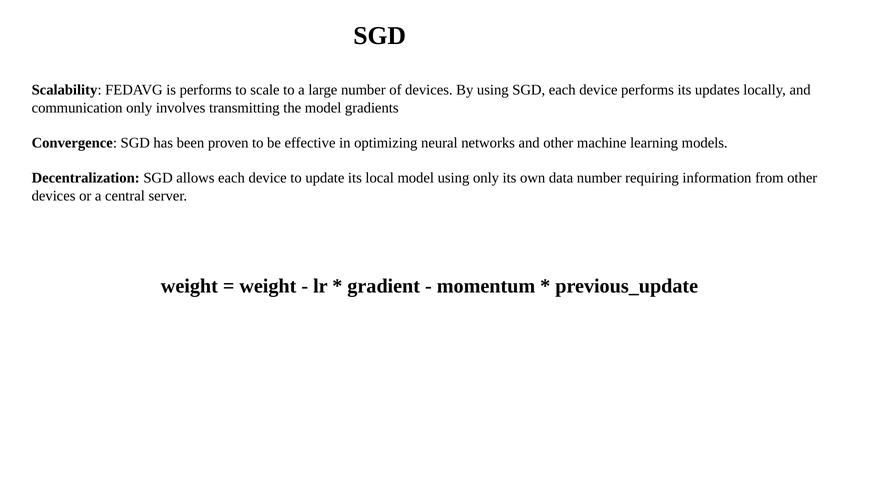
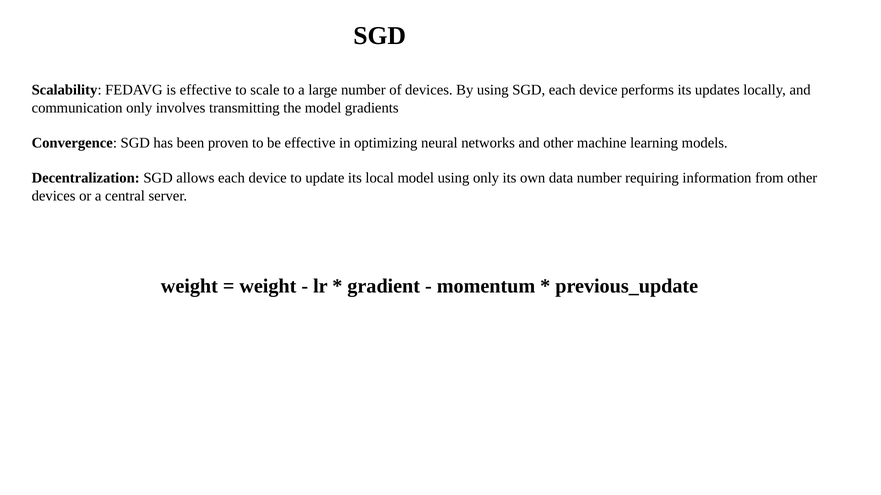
is performs: performs -> effective
